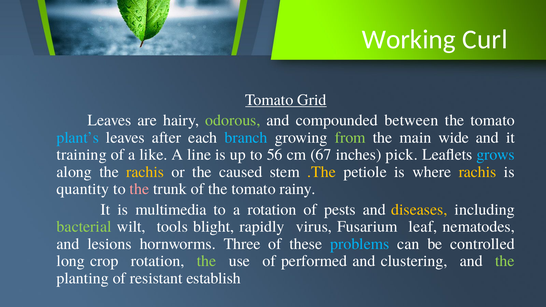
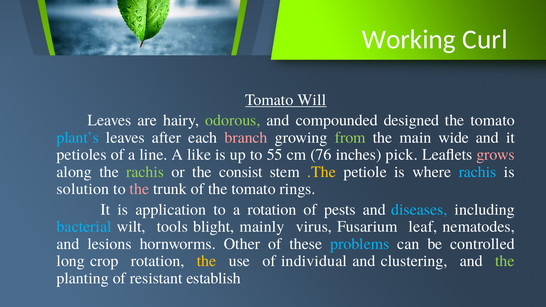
Grid: Grid -> Will
between: between -> designed
branch colour: light blue -> pink
training: training -> petioles
like: like -> line
line: line -> like
56: 56 -> 55
67: 67 -> 76
grows colour: light blue -> pink
rachis at (145, 172) colour: yellow -> light green
caused: caused -> consist
rachis at (478, 172) colour: yellow -> light blue
quantity: quantity -> solution
rainy: rainy -> rings
multimedia: multimedia -> application
diseases colour: yellow -> light blue
bacterial colour: light green -> light blue
rapidly: rapidly -> mainly
Three: Three -> Other
the at (207, 261) colour: light green -> yellow
performed: performed -> individual
